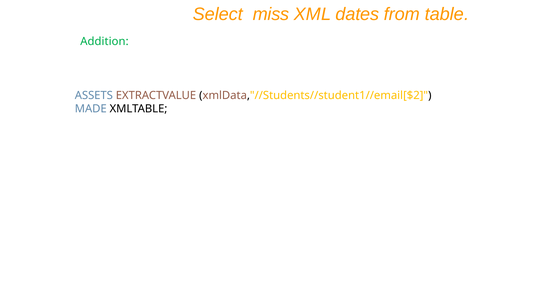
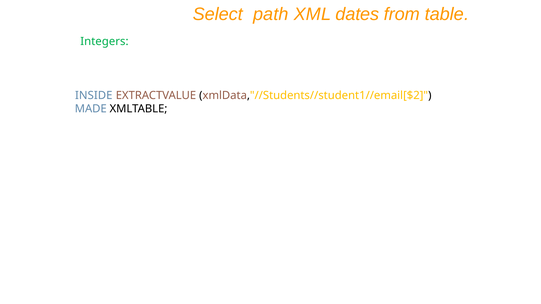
miss: miss -> path
Addition: Addition -> Integers
ASSETS: ASSETS -> INSIDE
